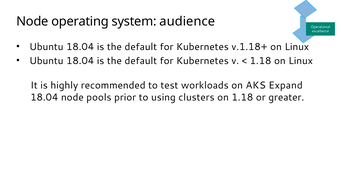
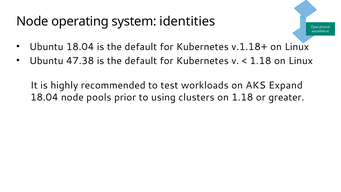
audience: audience -> identities
18.04 at (80, 61): 18.04 -> 47.38
